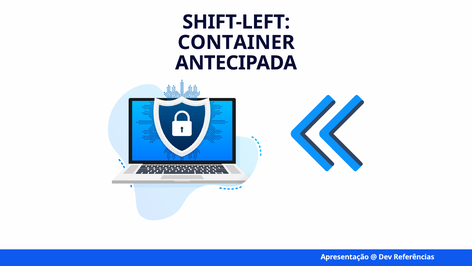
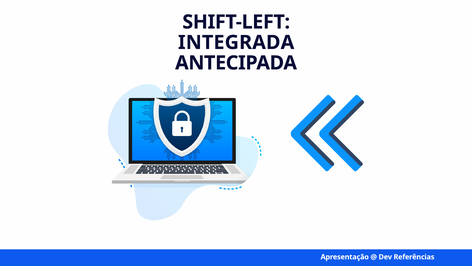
CONTAINER: CONTAINER -> INTEGRADA
